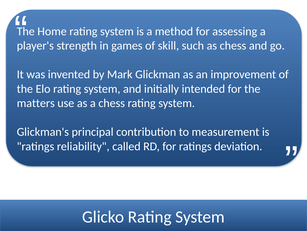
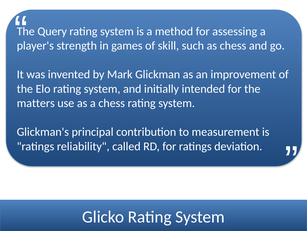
Home: Home -> Query
